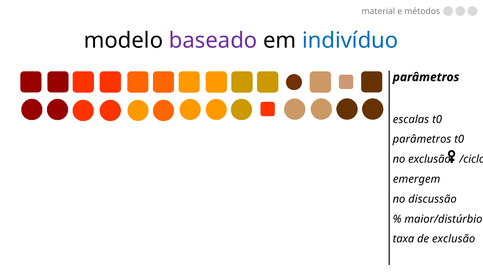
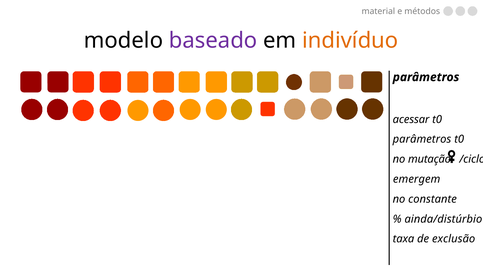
indivíduo colour: blue -> orange
escalas: escalas -> acessar
no exclusão: exclusão -> mutação
discussão: discussão -> constante
maior/distúrbio: maior/distúrbio -> ainda/distúrbio
